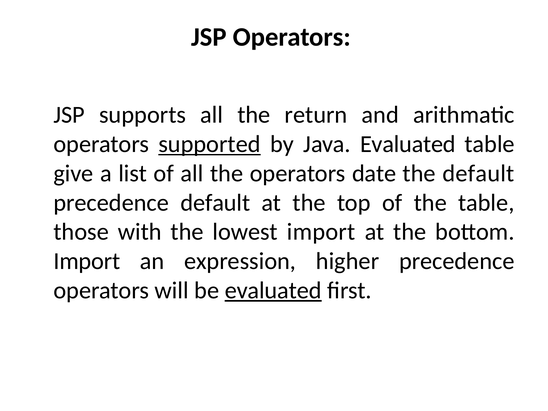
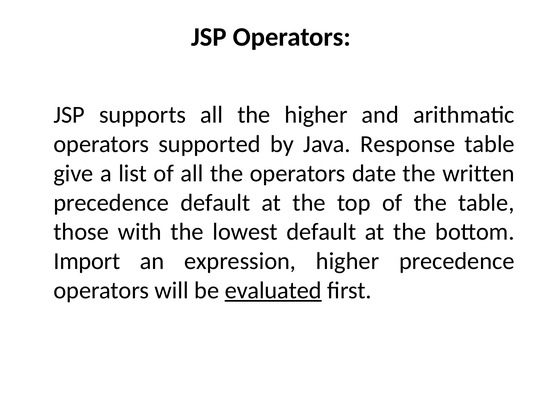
the return: return -> higher
supported underline: present -> none
Java Evaluated: Evaluated -> Response
the default: default -> written
lowest import: import -> default
